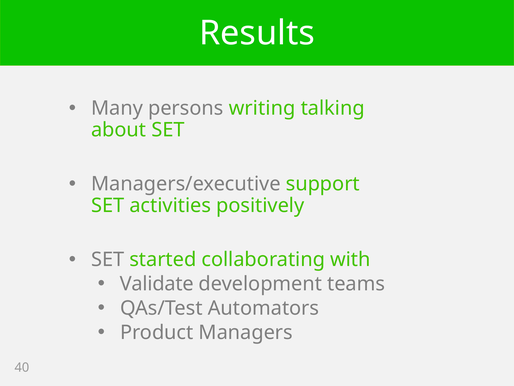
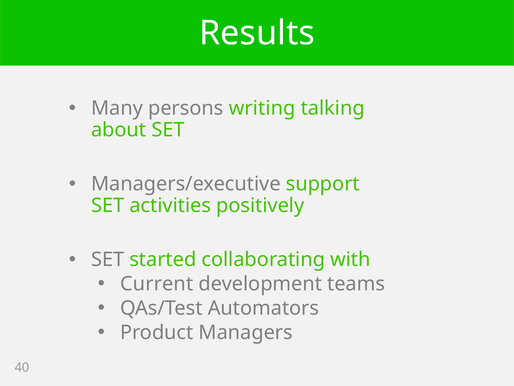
Validate: Validate -> Current
